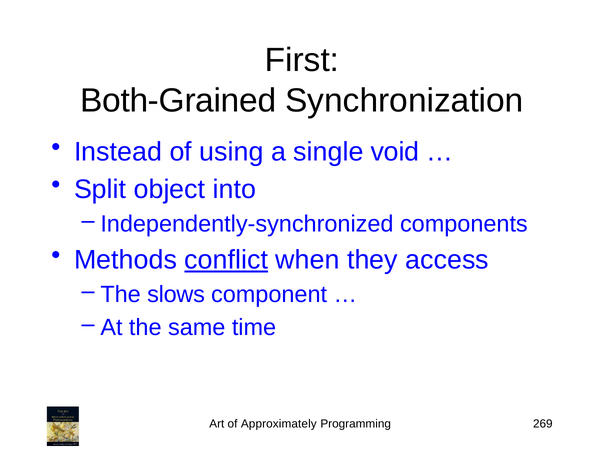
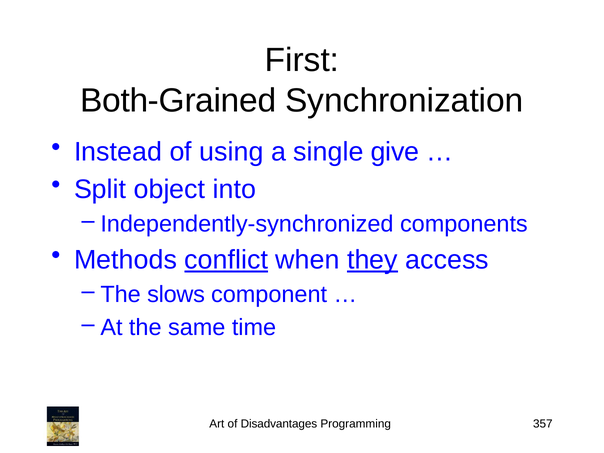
void: void -> give
they underline: none -> present
Approximately: Approximately -> Disadvantages
269: 269 -> 357
